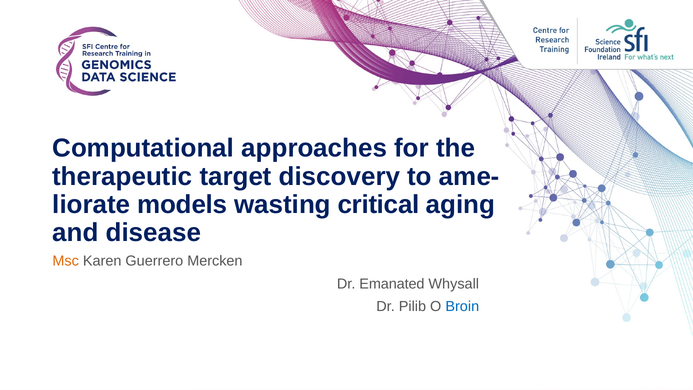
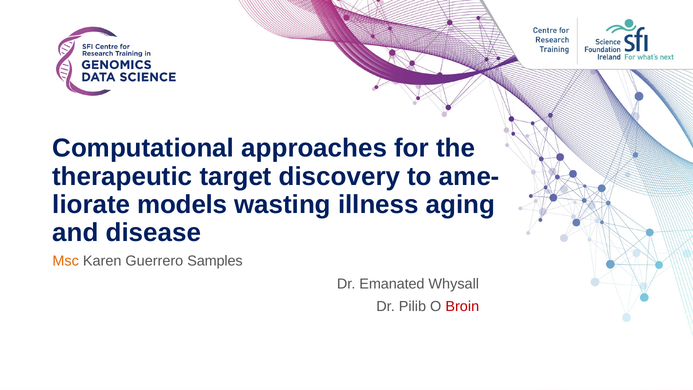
critical: critical -> illness
Mercken: Mercken -> Samples
Broin colour: blue -> red
